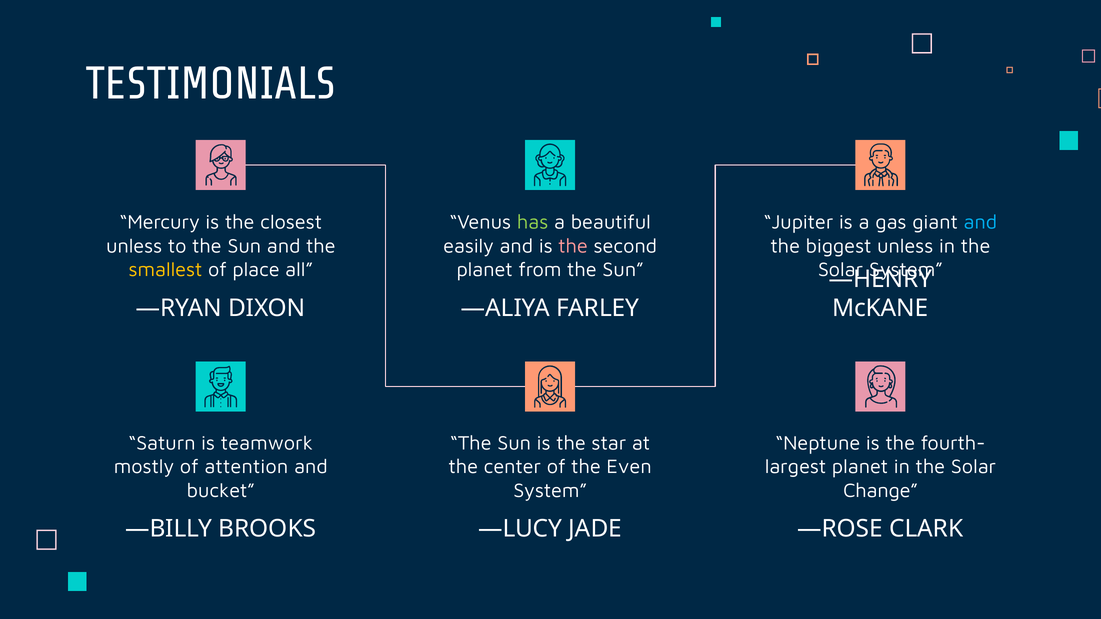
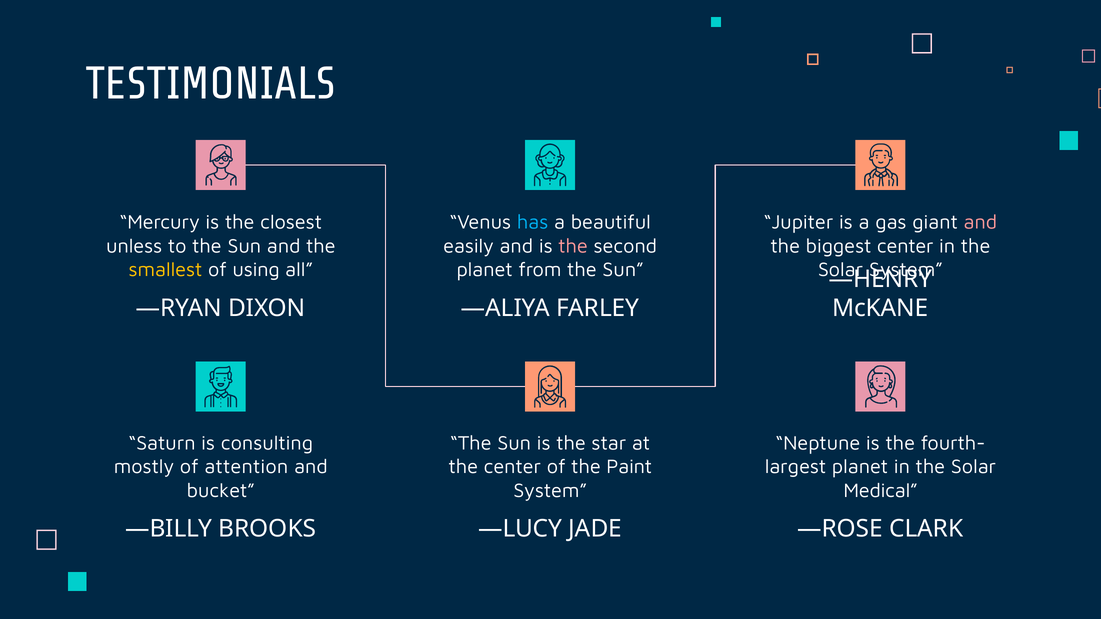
has colour: light green -> light blue
and at (980, 222) colour: light blue -> pink
biggest unless: unless -> center
place: place -> using
teamwork: teamwork -> consulting
Even: Even -> Paint
Change: Change -> Medical
